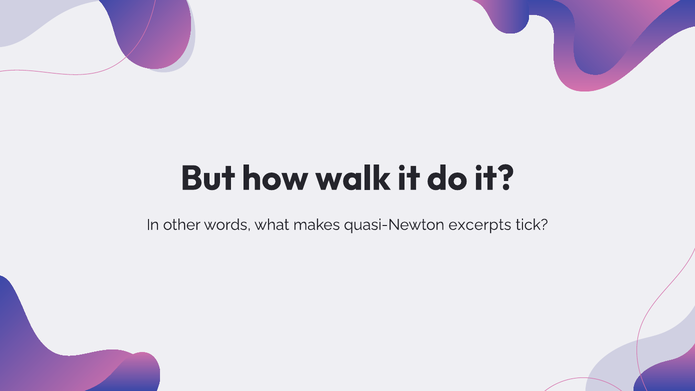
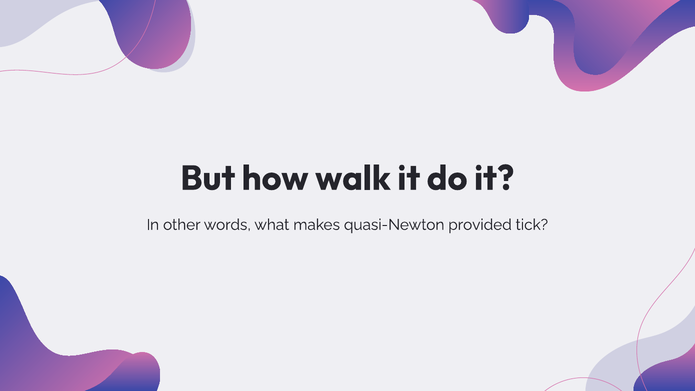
excerpts: excerpts -> provided
